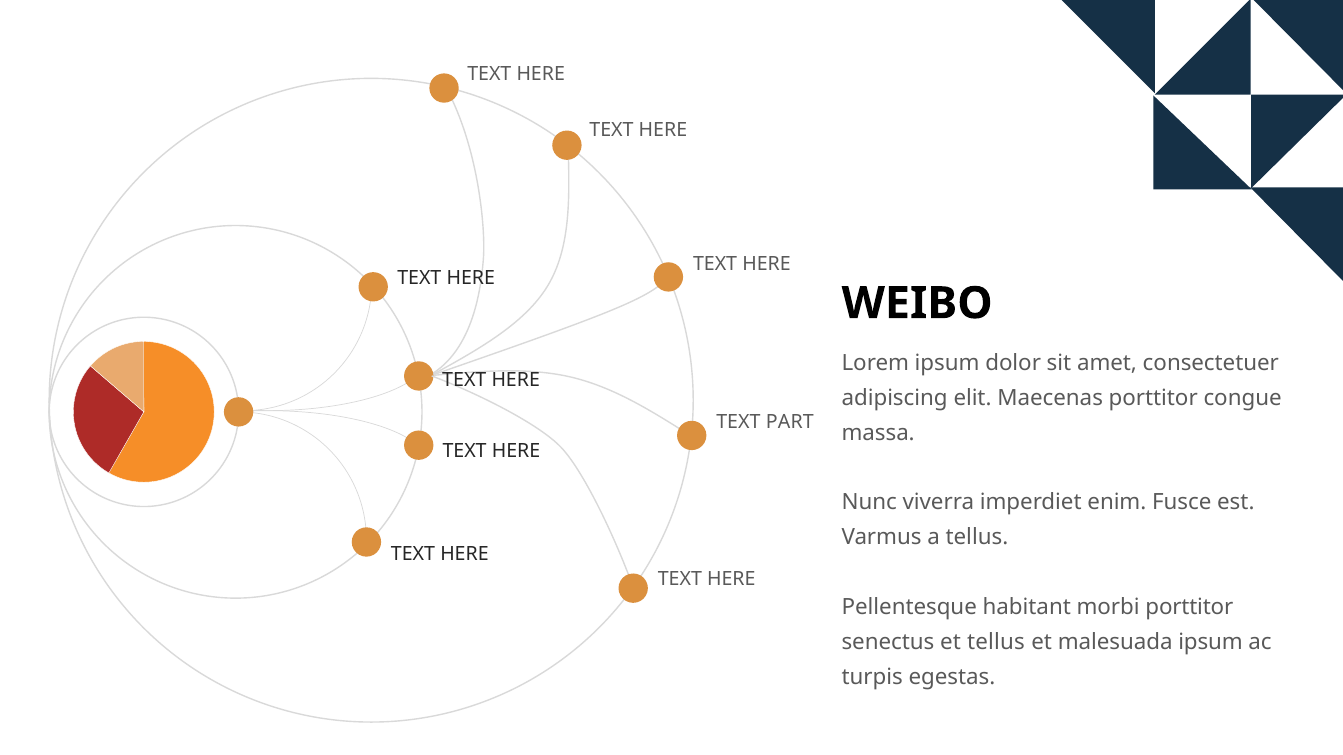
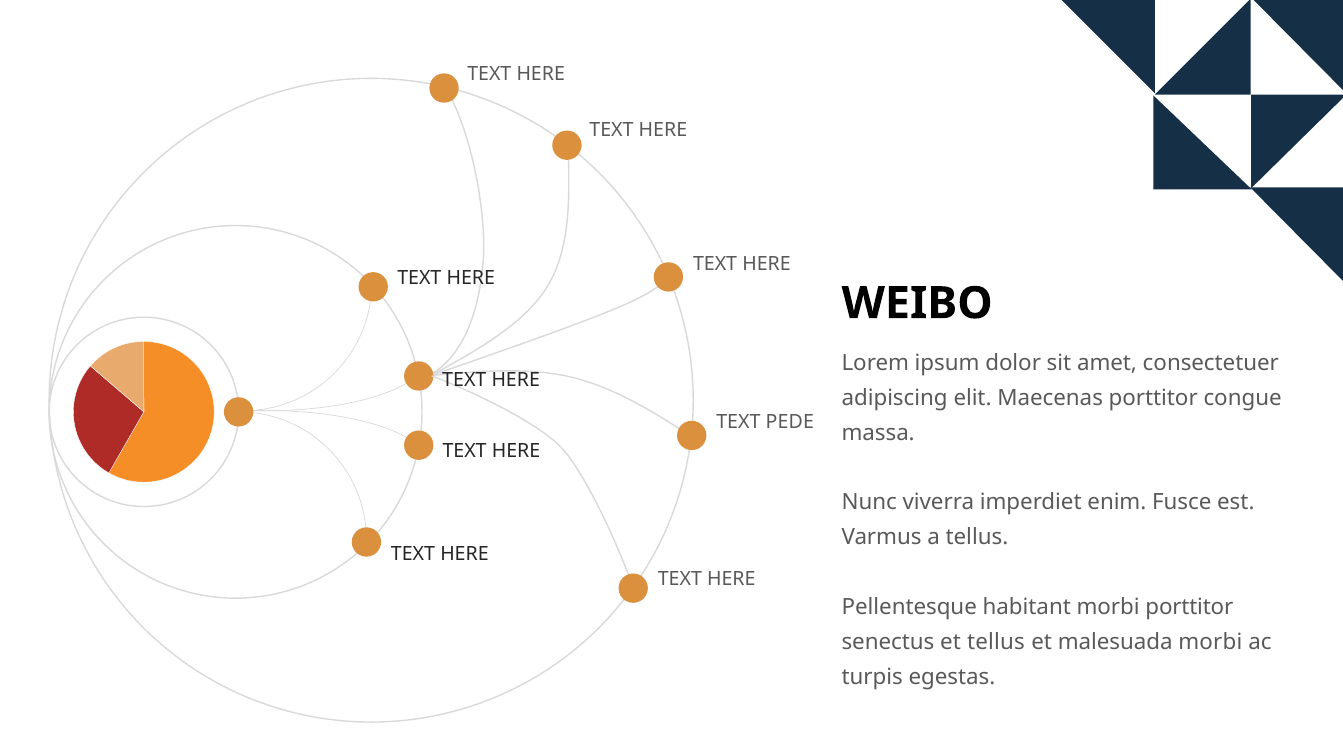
PART: PART -> PEDE
malesuada ipsum: ipsum -> morbi
